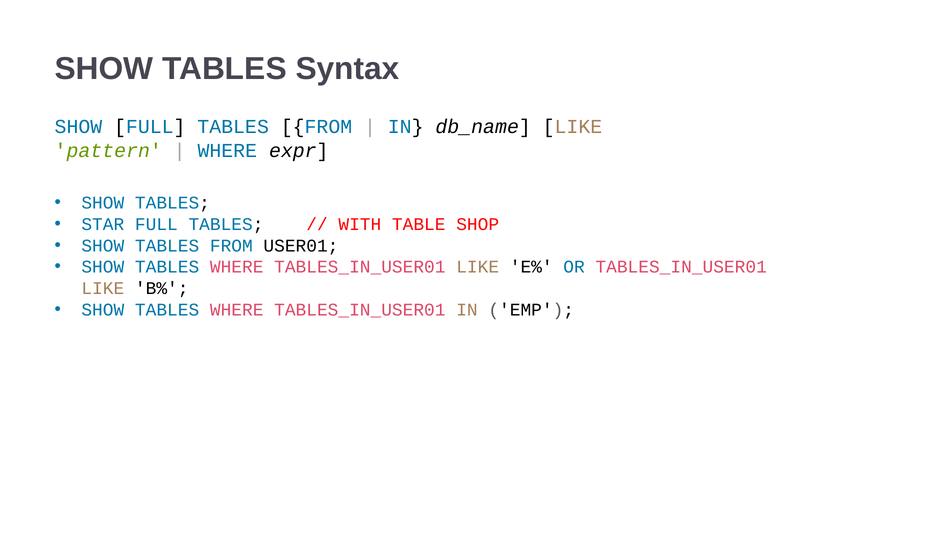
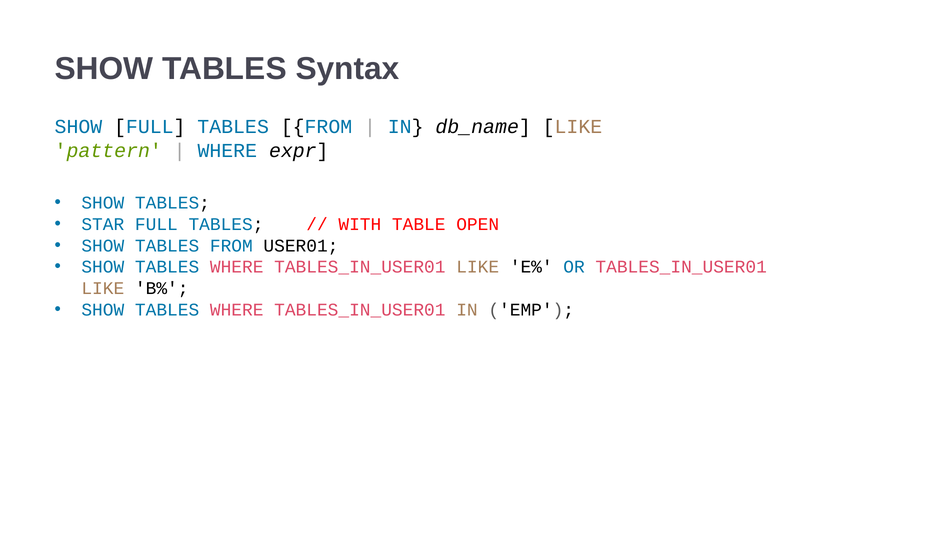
SHOP: SHOP -> OPEN
